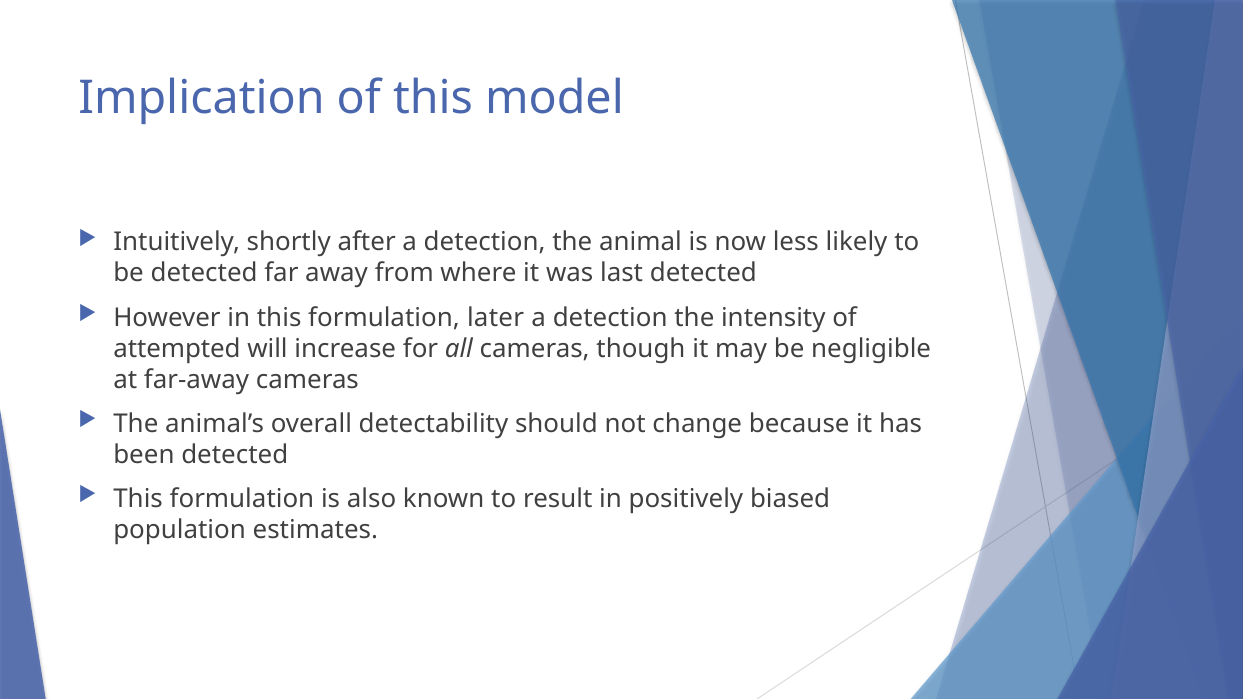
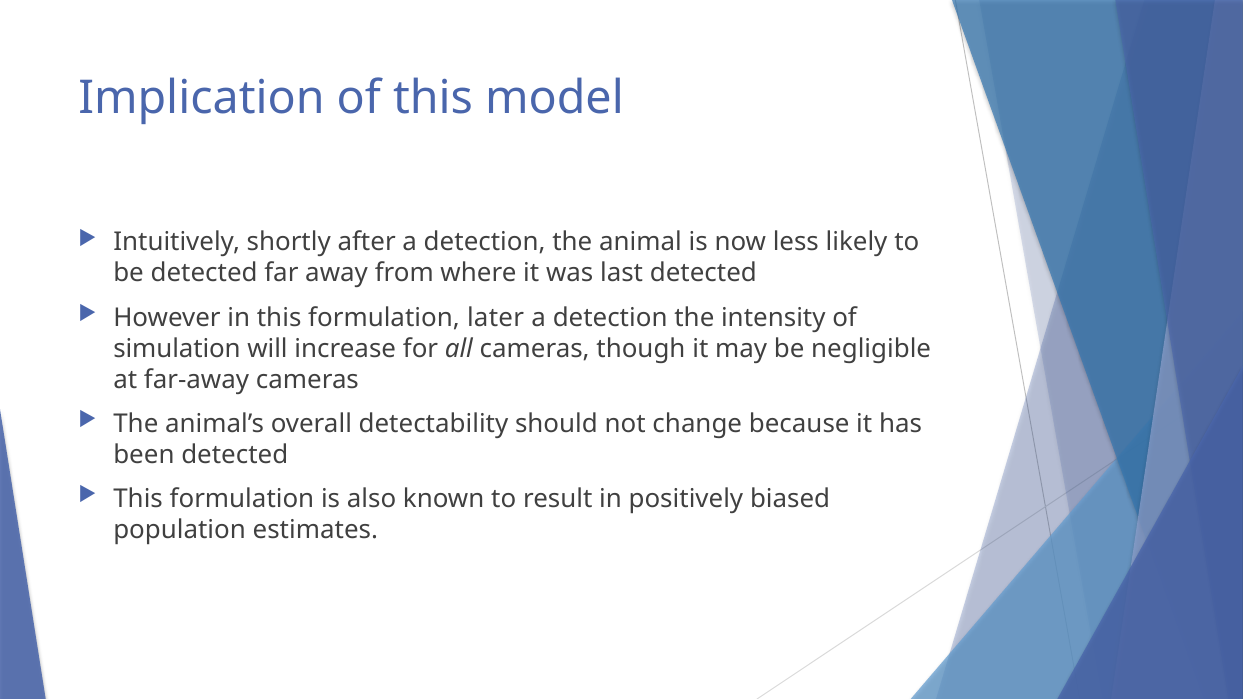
attempted: attempted -> simulation
